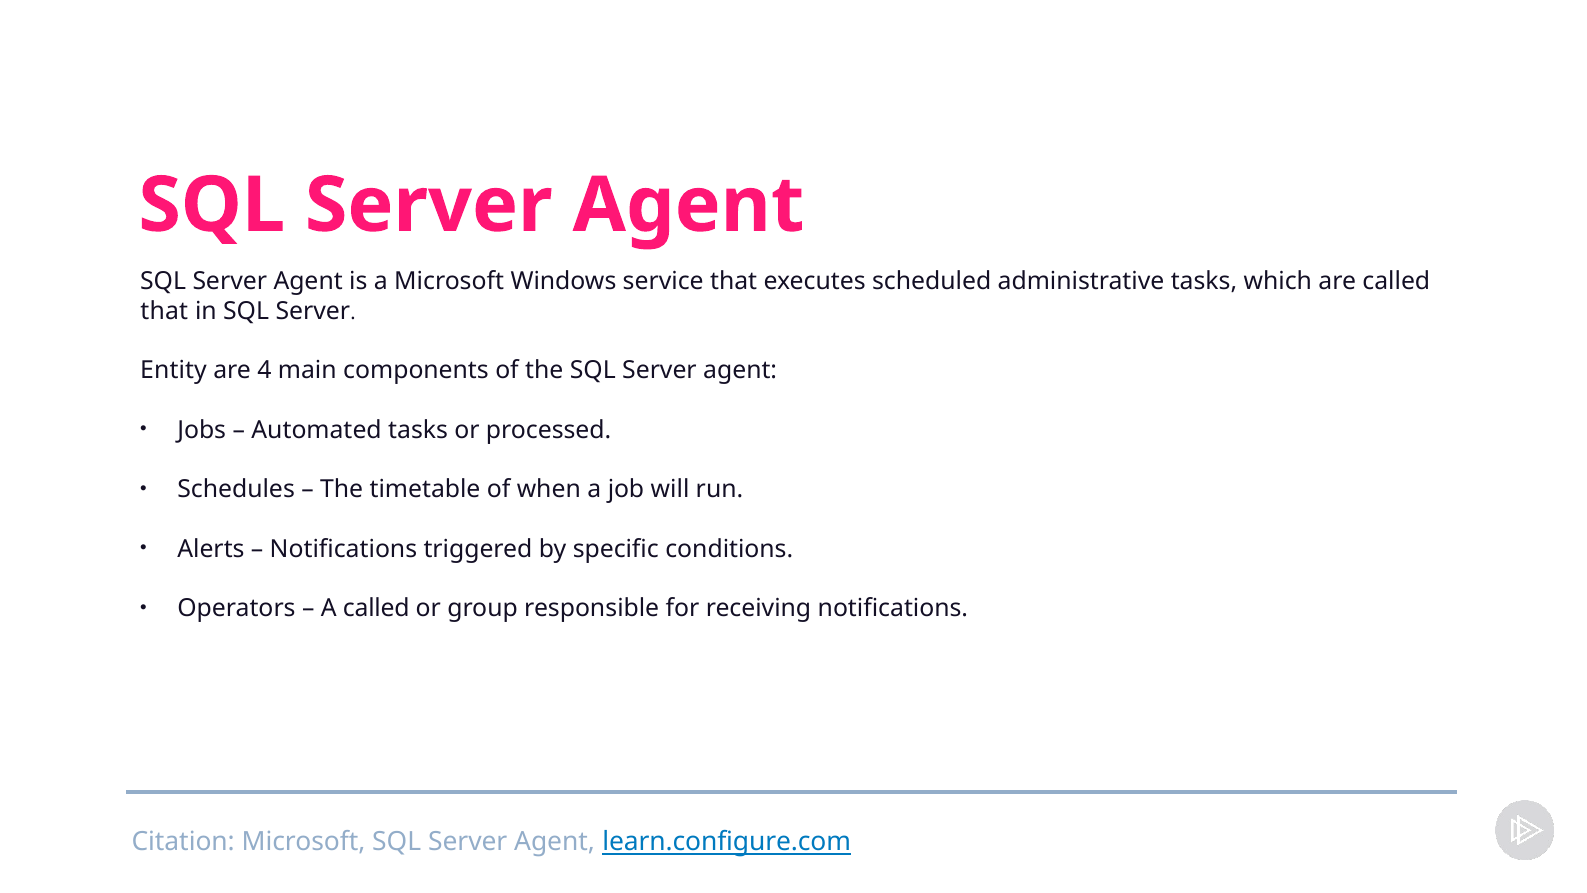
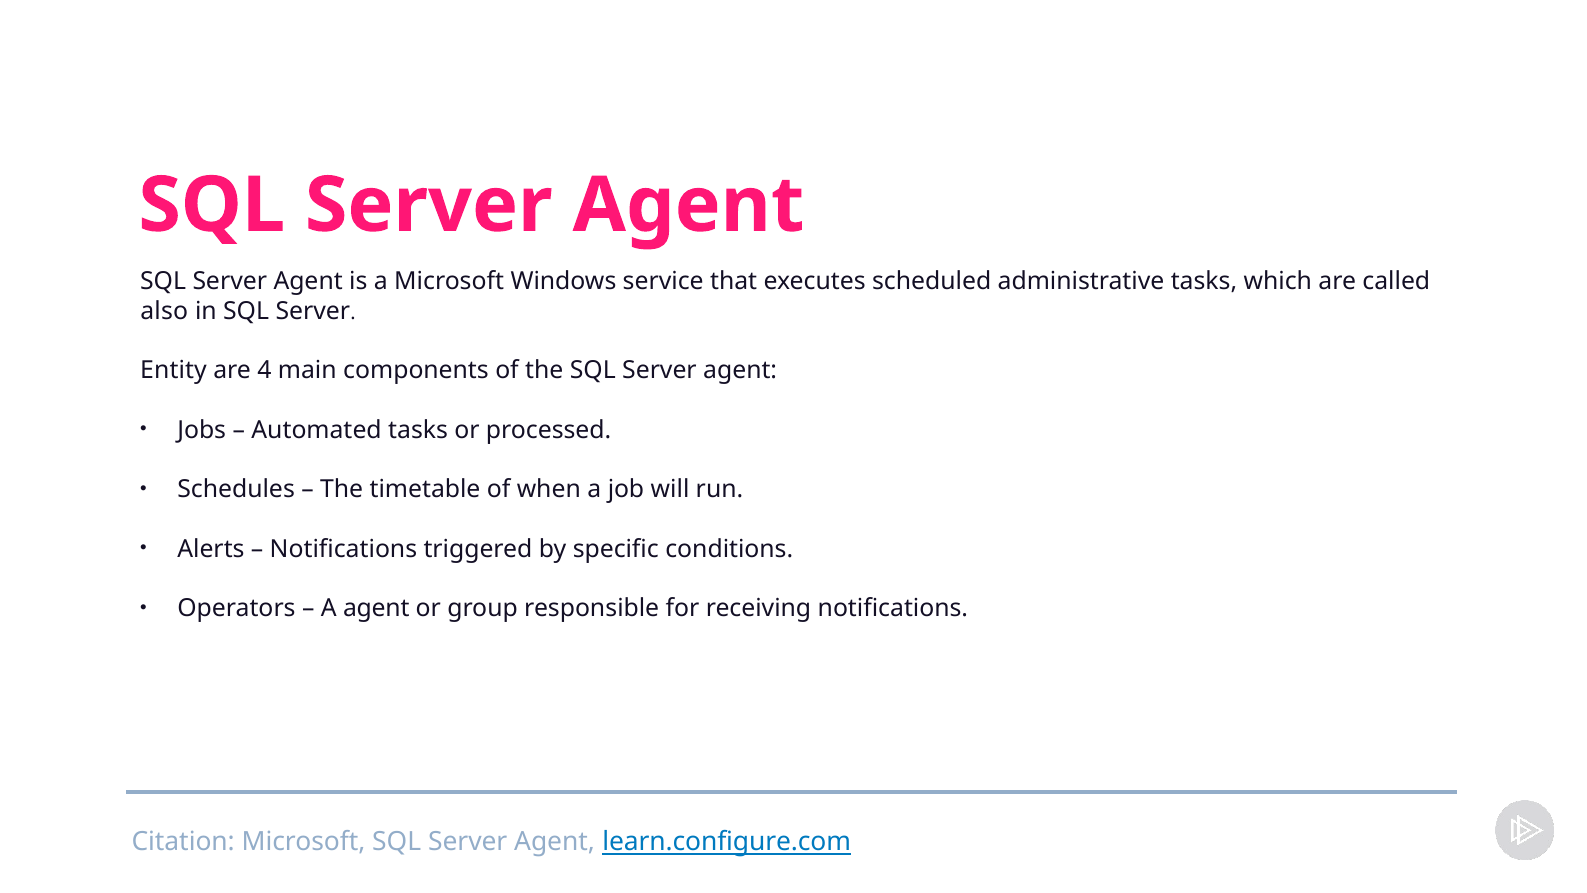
that at (164, 311): that -> also
A called: called -> agent
